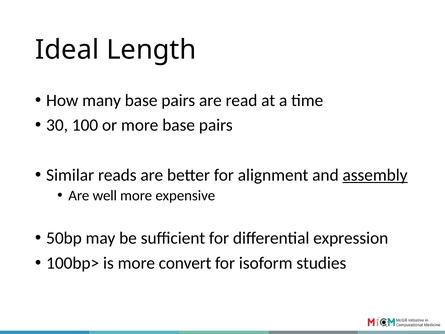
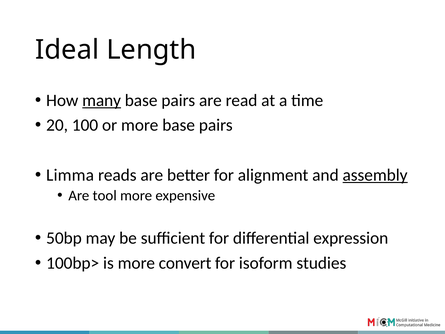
many underline: none -> present
30: 30 -> 20
Similar: Similar -> Limma
well: well -> tool
